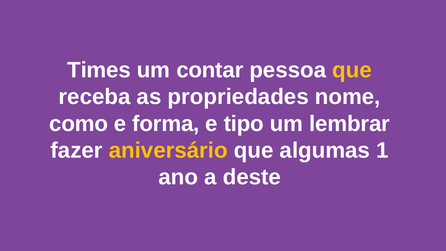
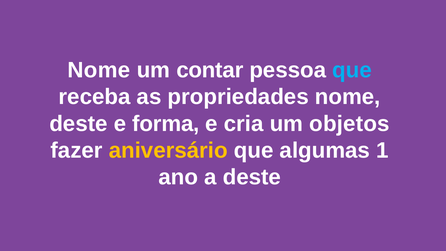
Times at (99, 70): Times -> Nome
que at (352, 70) colour: yellow -> light blue
como at (79, 124): como -> deste
tipo: tipo -> cria
lembrar: lembrar -> objetos
